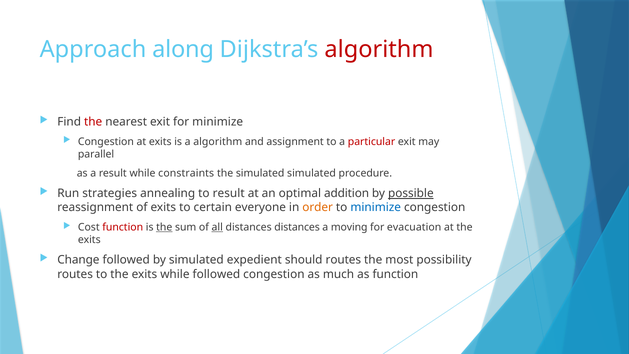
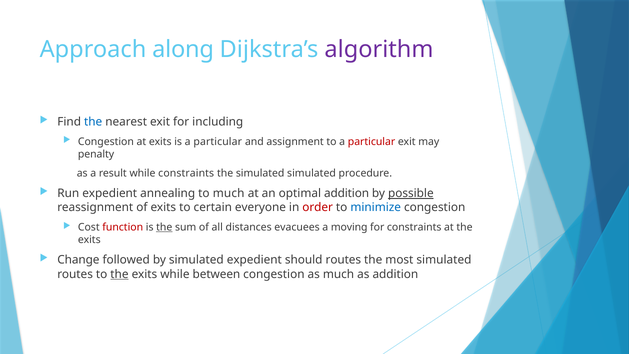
algorithm at (379, 50) colour: red -> purple
the at (93, 122) colour: red -> blue
for minimize: minimize -> including
is a algorithm: algorithm -> particular
parallel: parallel -> penalty
Run strategies: strategies -> expedient
to result: result -> much
order colour: orange -> red
all underline: present -> none
distances distances: distances -> evacuees
for evacuation: evacuation -> constraints
most possibility: possibility -> simulated
the at (119, 274) underline: none -> present
while followed: followed -> between
as function: function -> addition
